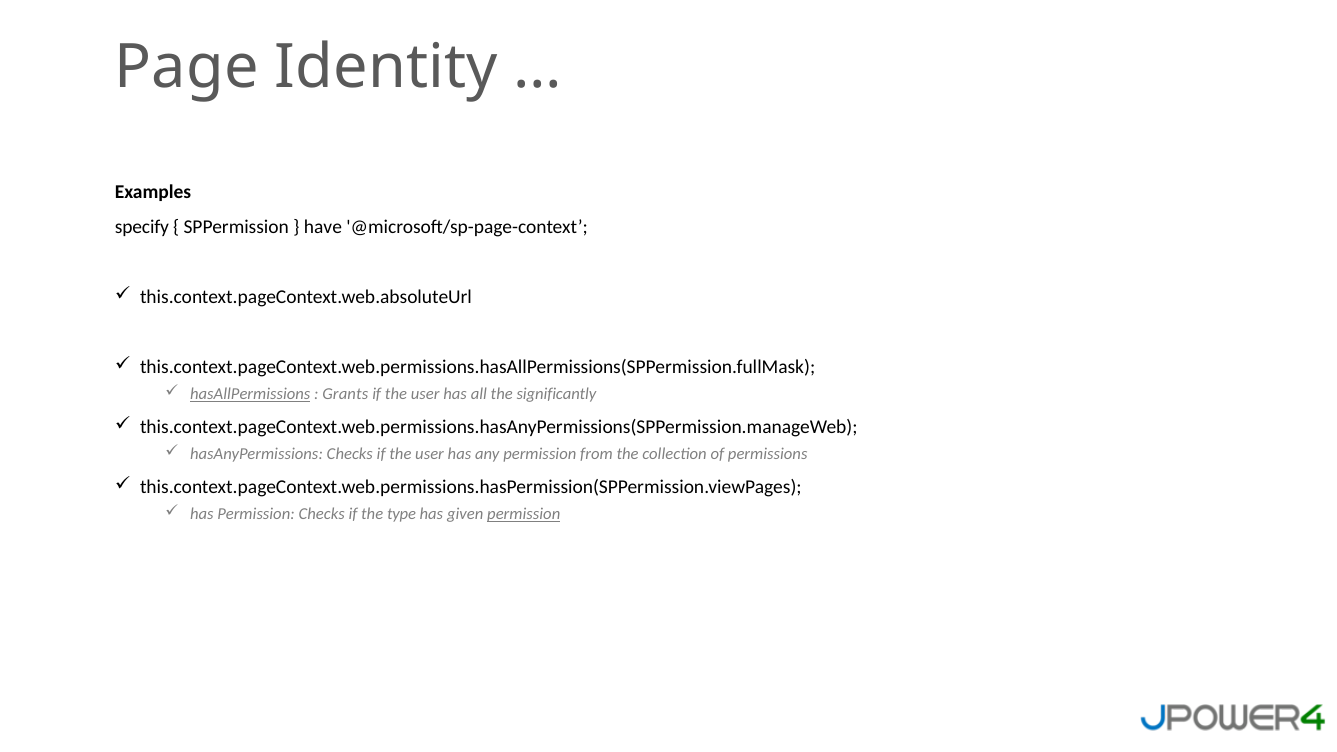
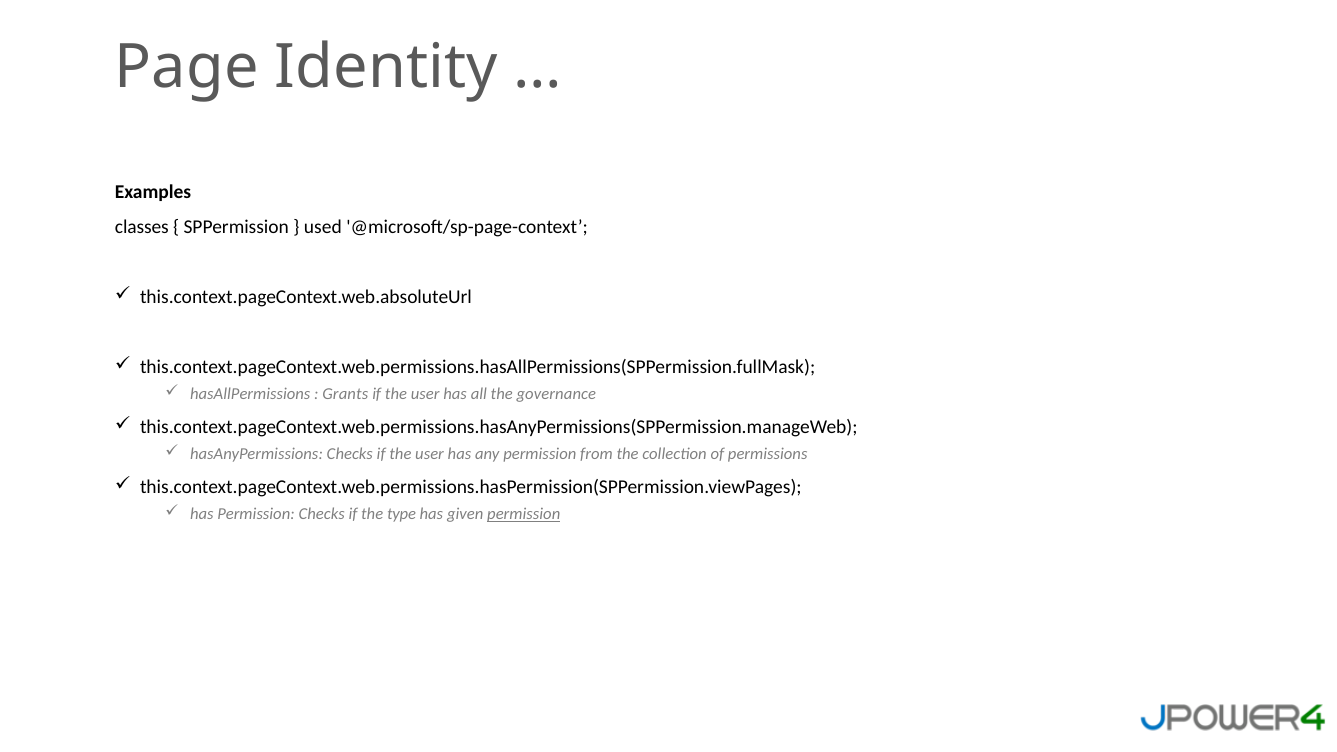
specify: specify -> classes
have: have -> used
hasAllPermissions underline: present -> none
significantly: significantly -> governance
